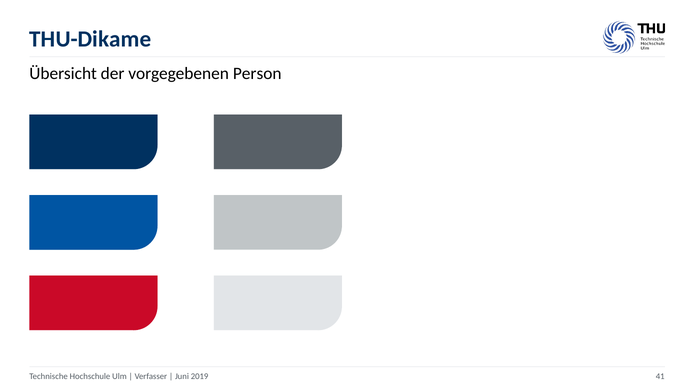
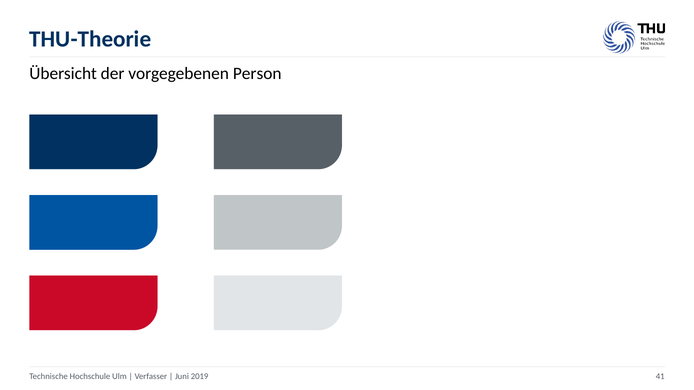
THU-Dikame: THU-Dikame -> THU-Theorie
